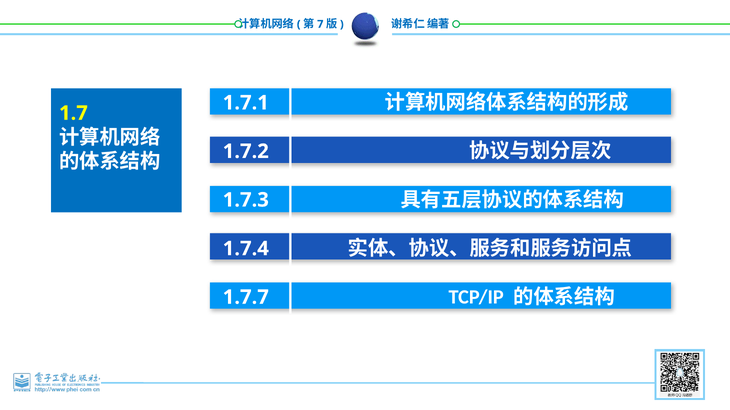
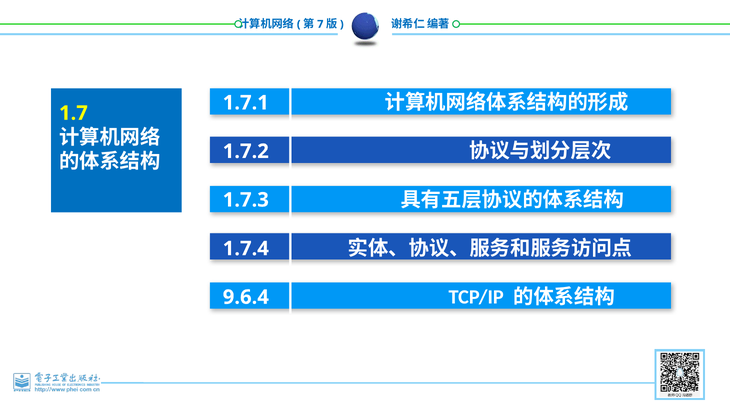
1.7.7: 1.7.7 -> 9.6.4
